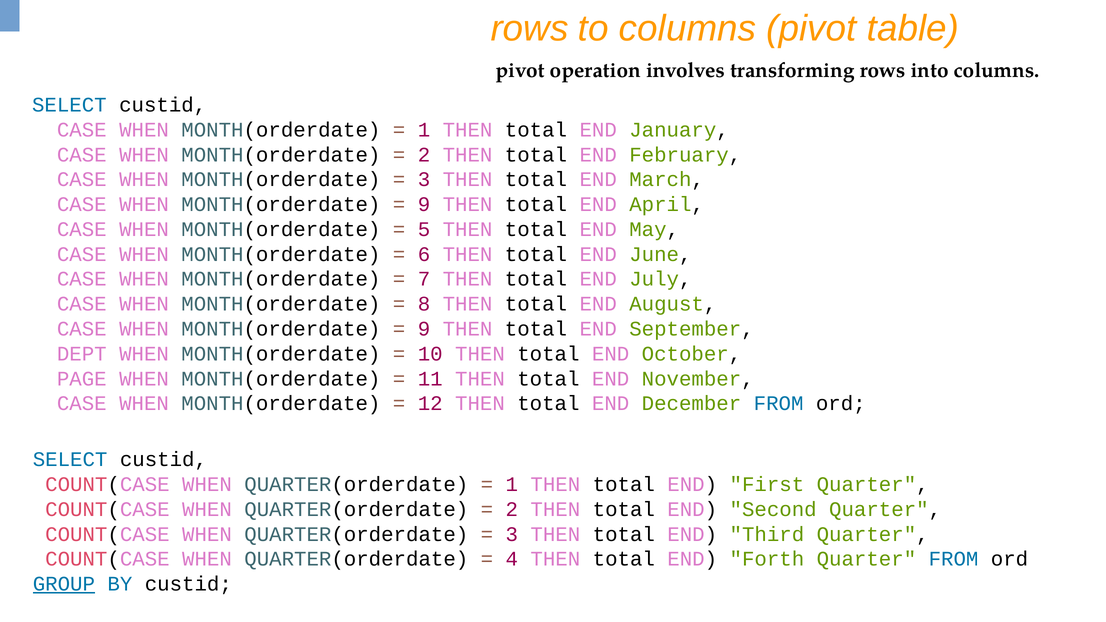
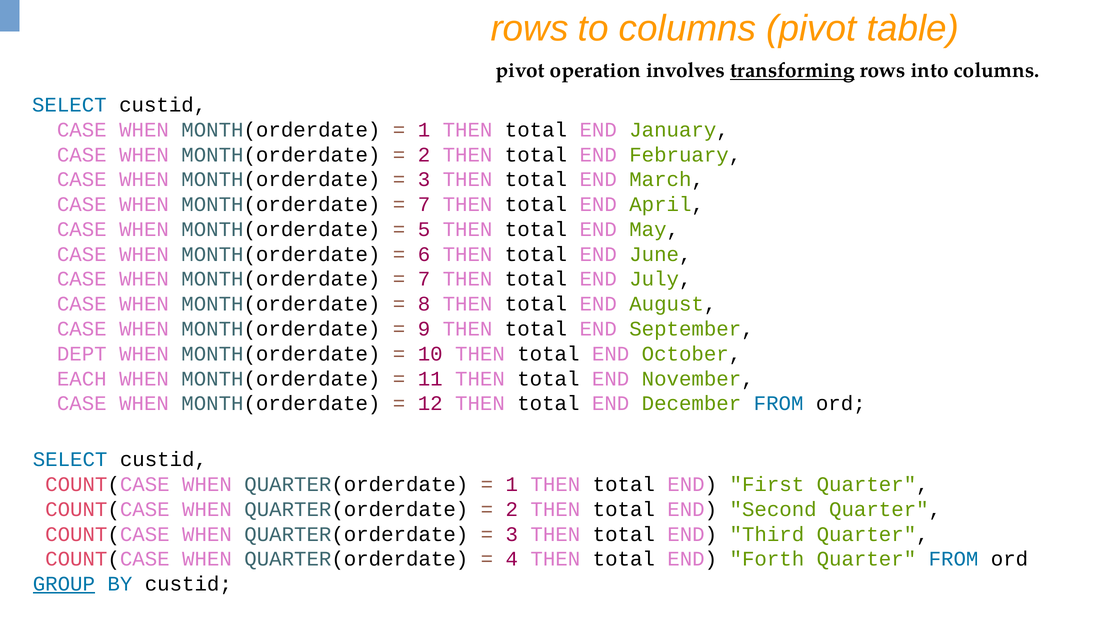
transforming underline: none -> present
9 at (424, 205): 9 -> 7
PAGE: PAGE -> EACH
